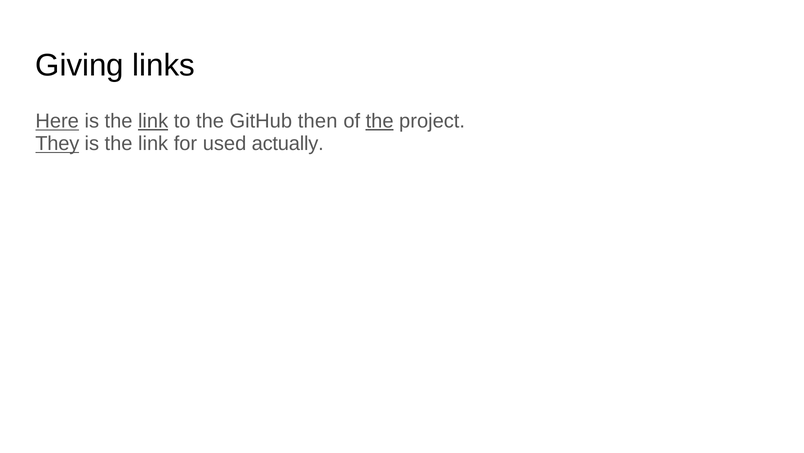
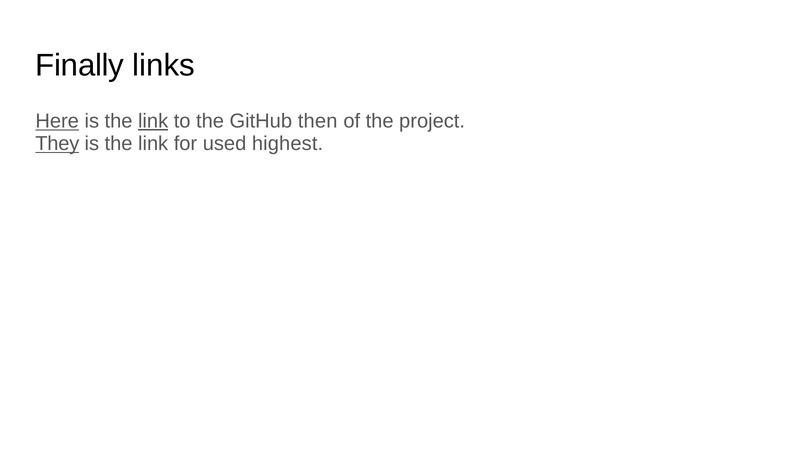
Giving: Giving -> Finally
the at (380, 121) underline: present -> none
actually: actually -> highest
